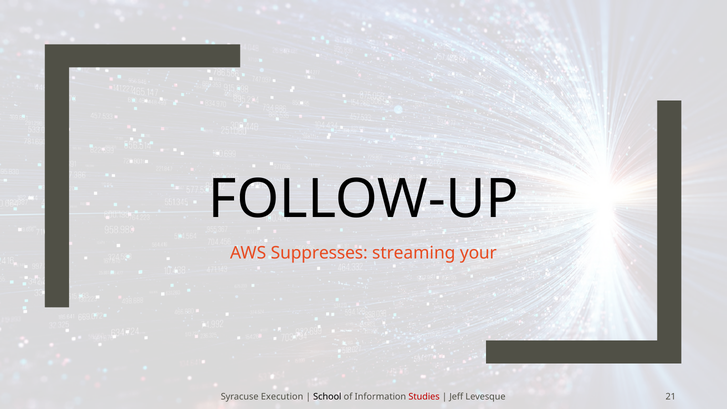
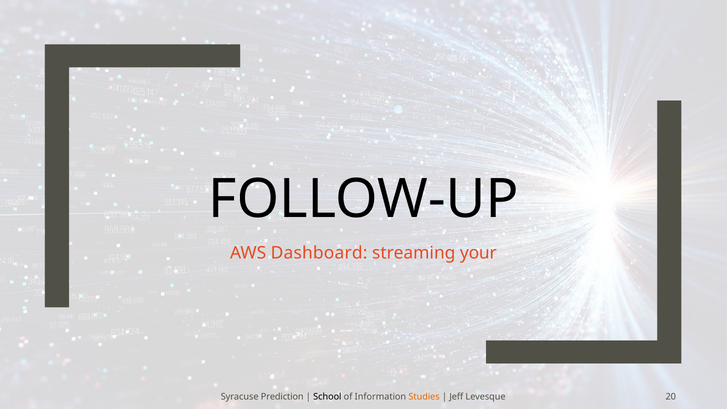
Suppresses: Suppresses -> Dashboard
Execution: Execution -> Prediction
Studies colour: red -> orange
21: 21 -> 20
